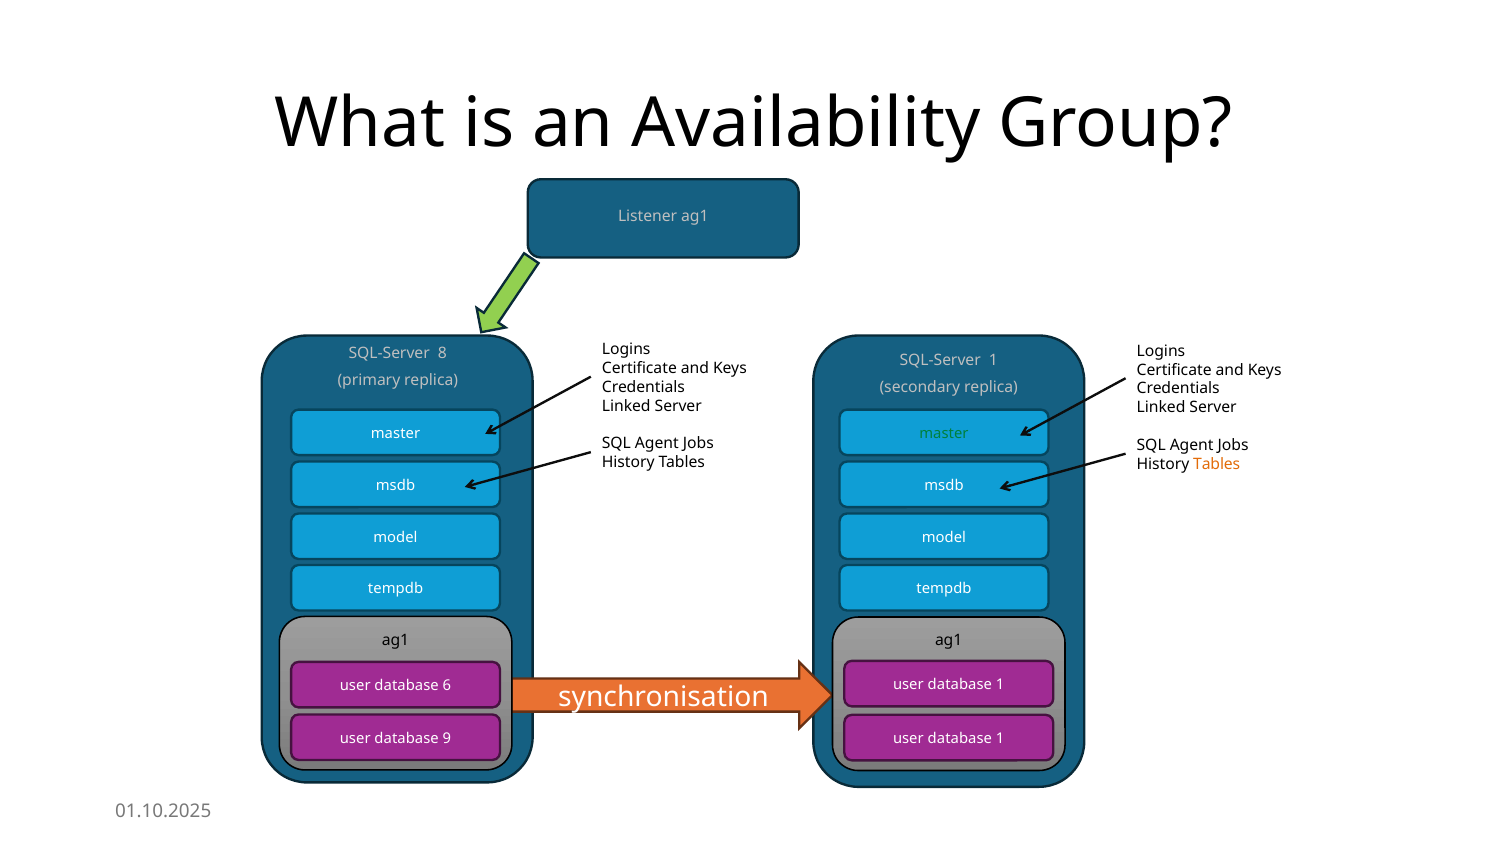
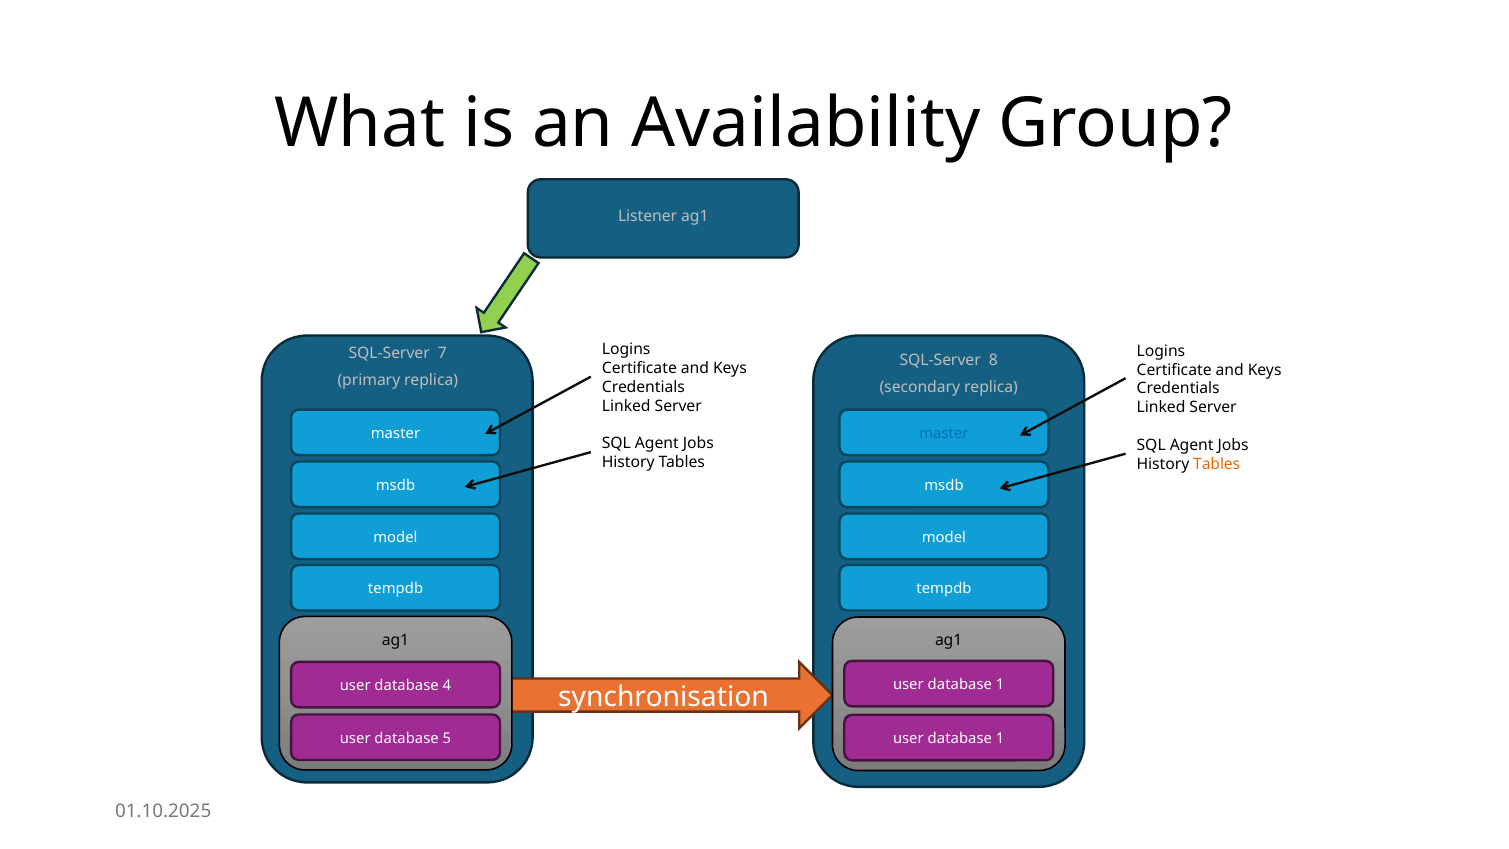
8: 8 -> 7
SQL-Server 1: 1 -> 8
master at (944, 433) colour: green -> blue
6: 6 -> 4
9: 9 -> 5
